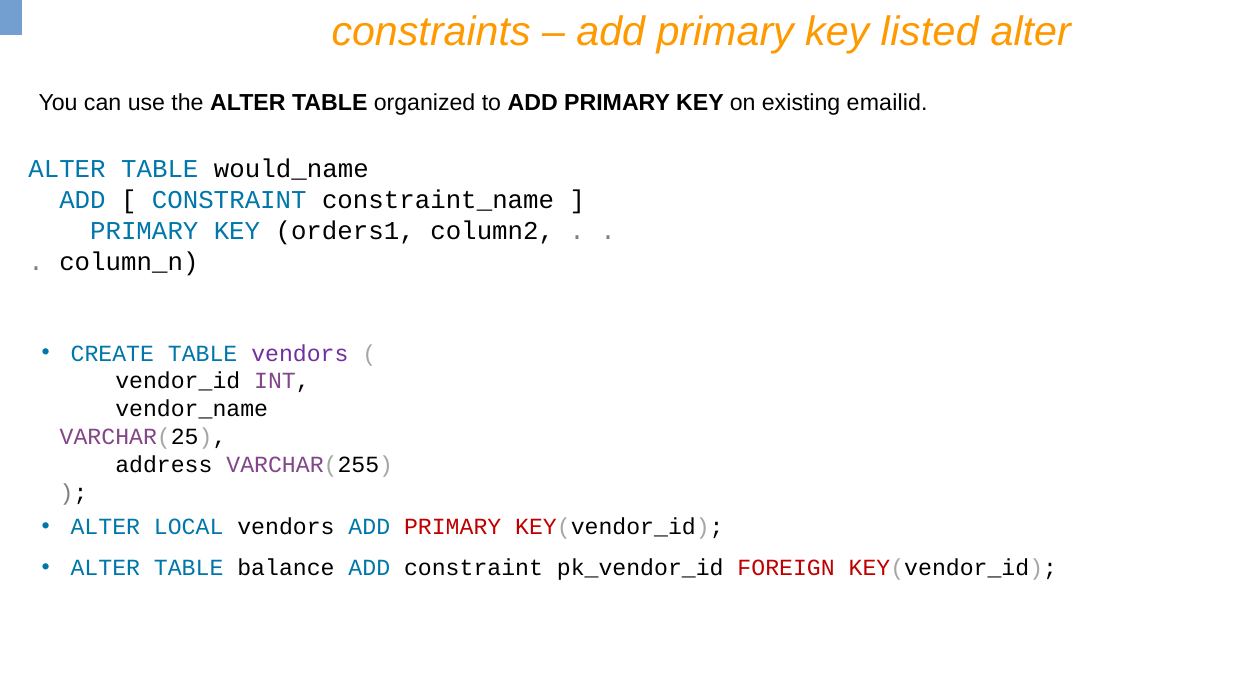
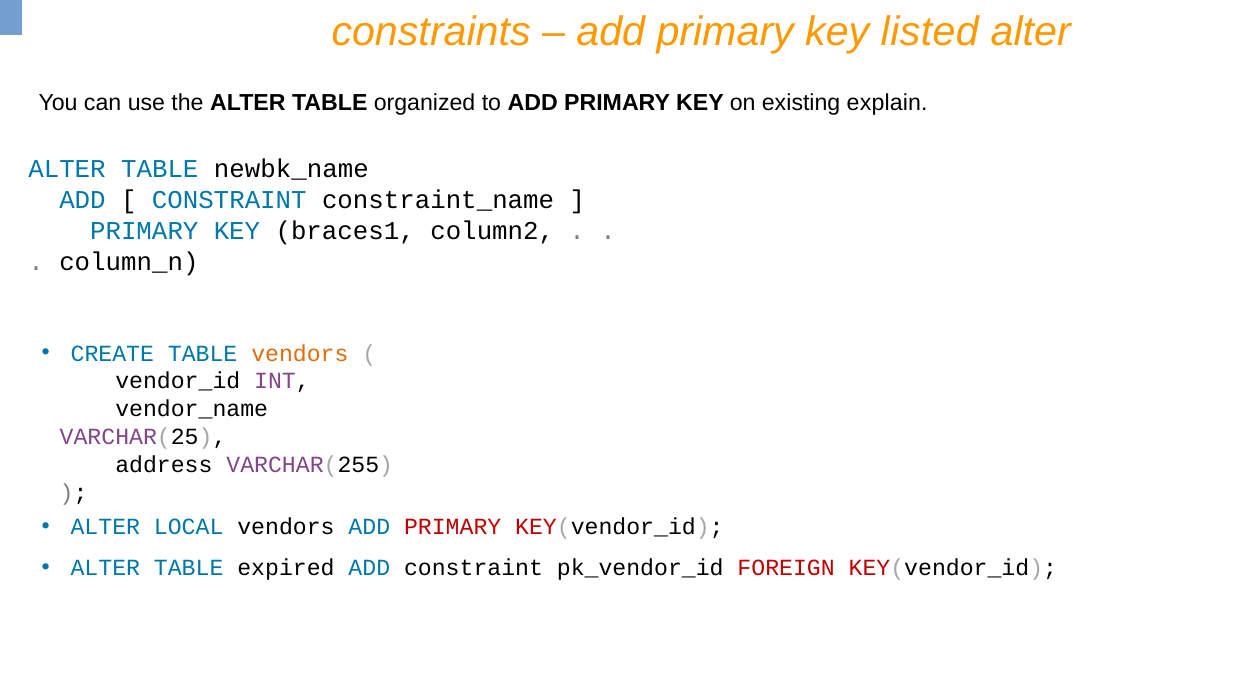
emailid: emailid -> explain
would_name: would_name -> newbk_name
orders1: orders1 -> braces1
vendors at (300, 354) colour: purple -> orange
balance: balance -> expired
